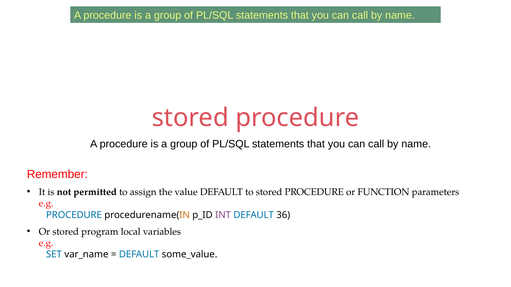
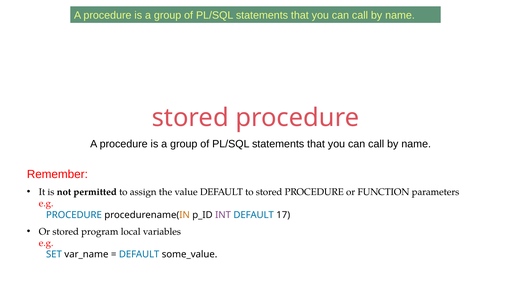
36: 36 -> 17
